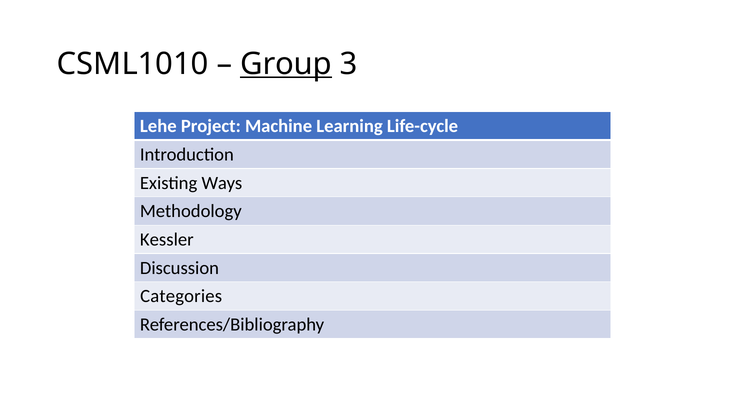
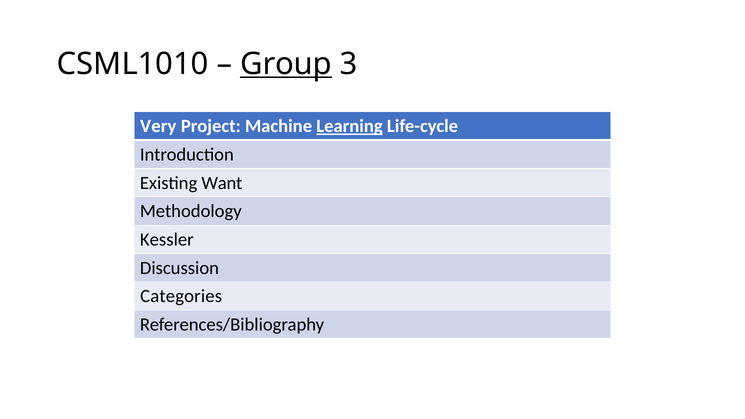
Lehe: Lehe -> Very
Learning underline: none -> present
Ways: Ways -> Want
